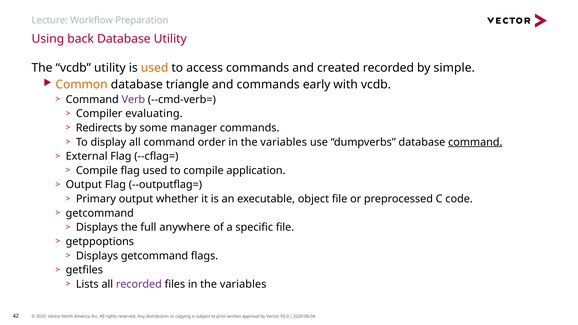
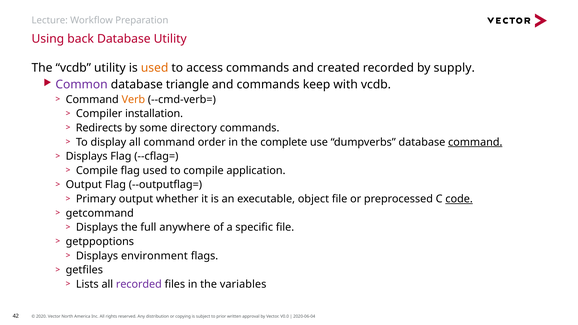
simple: simple -> supply
Common colour: orange -> purple
early: early -> keep
Verb colour: purple -> orange
evaluating: evaluating -> installation
manager: manager -> directory
variables at (284, 142): variables -> complete
External at (87, 156): External -> Displays
code underline: none -> present
Displays getcommand: getcommand -> environment
